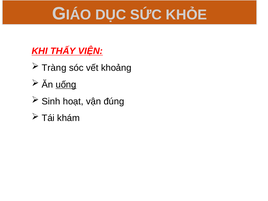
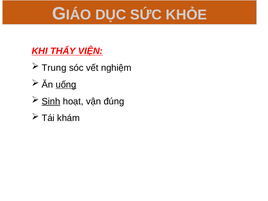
Tràng: Tràng -> Trung
khoảng: khoảng -> nghiệm
Sinh underline: none -> present
